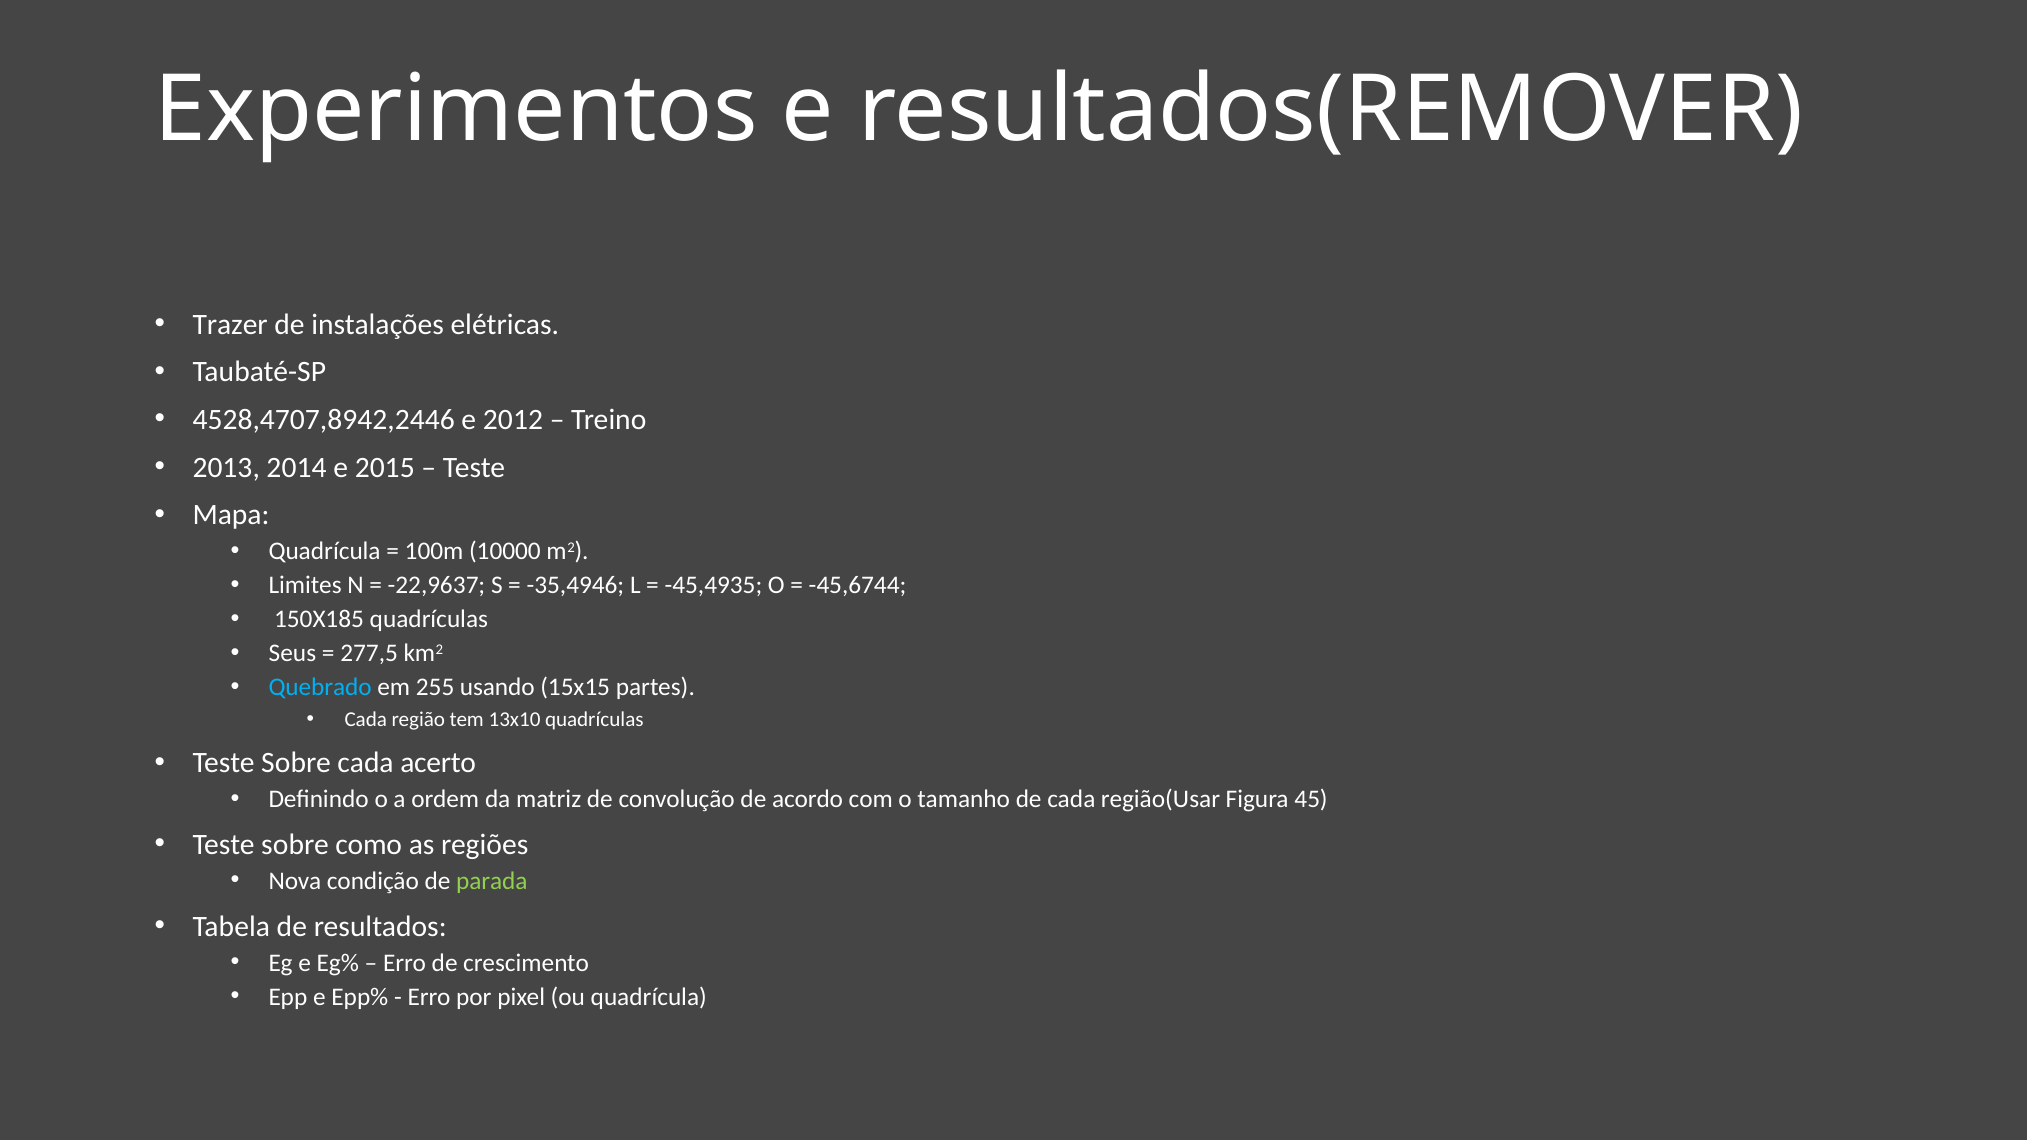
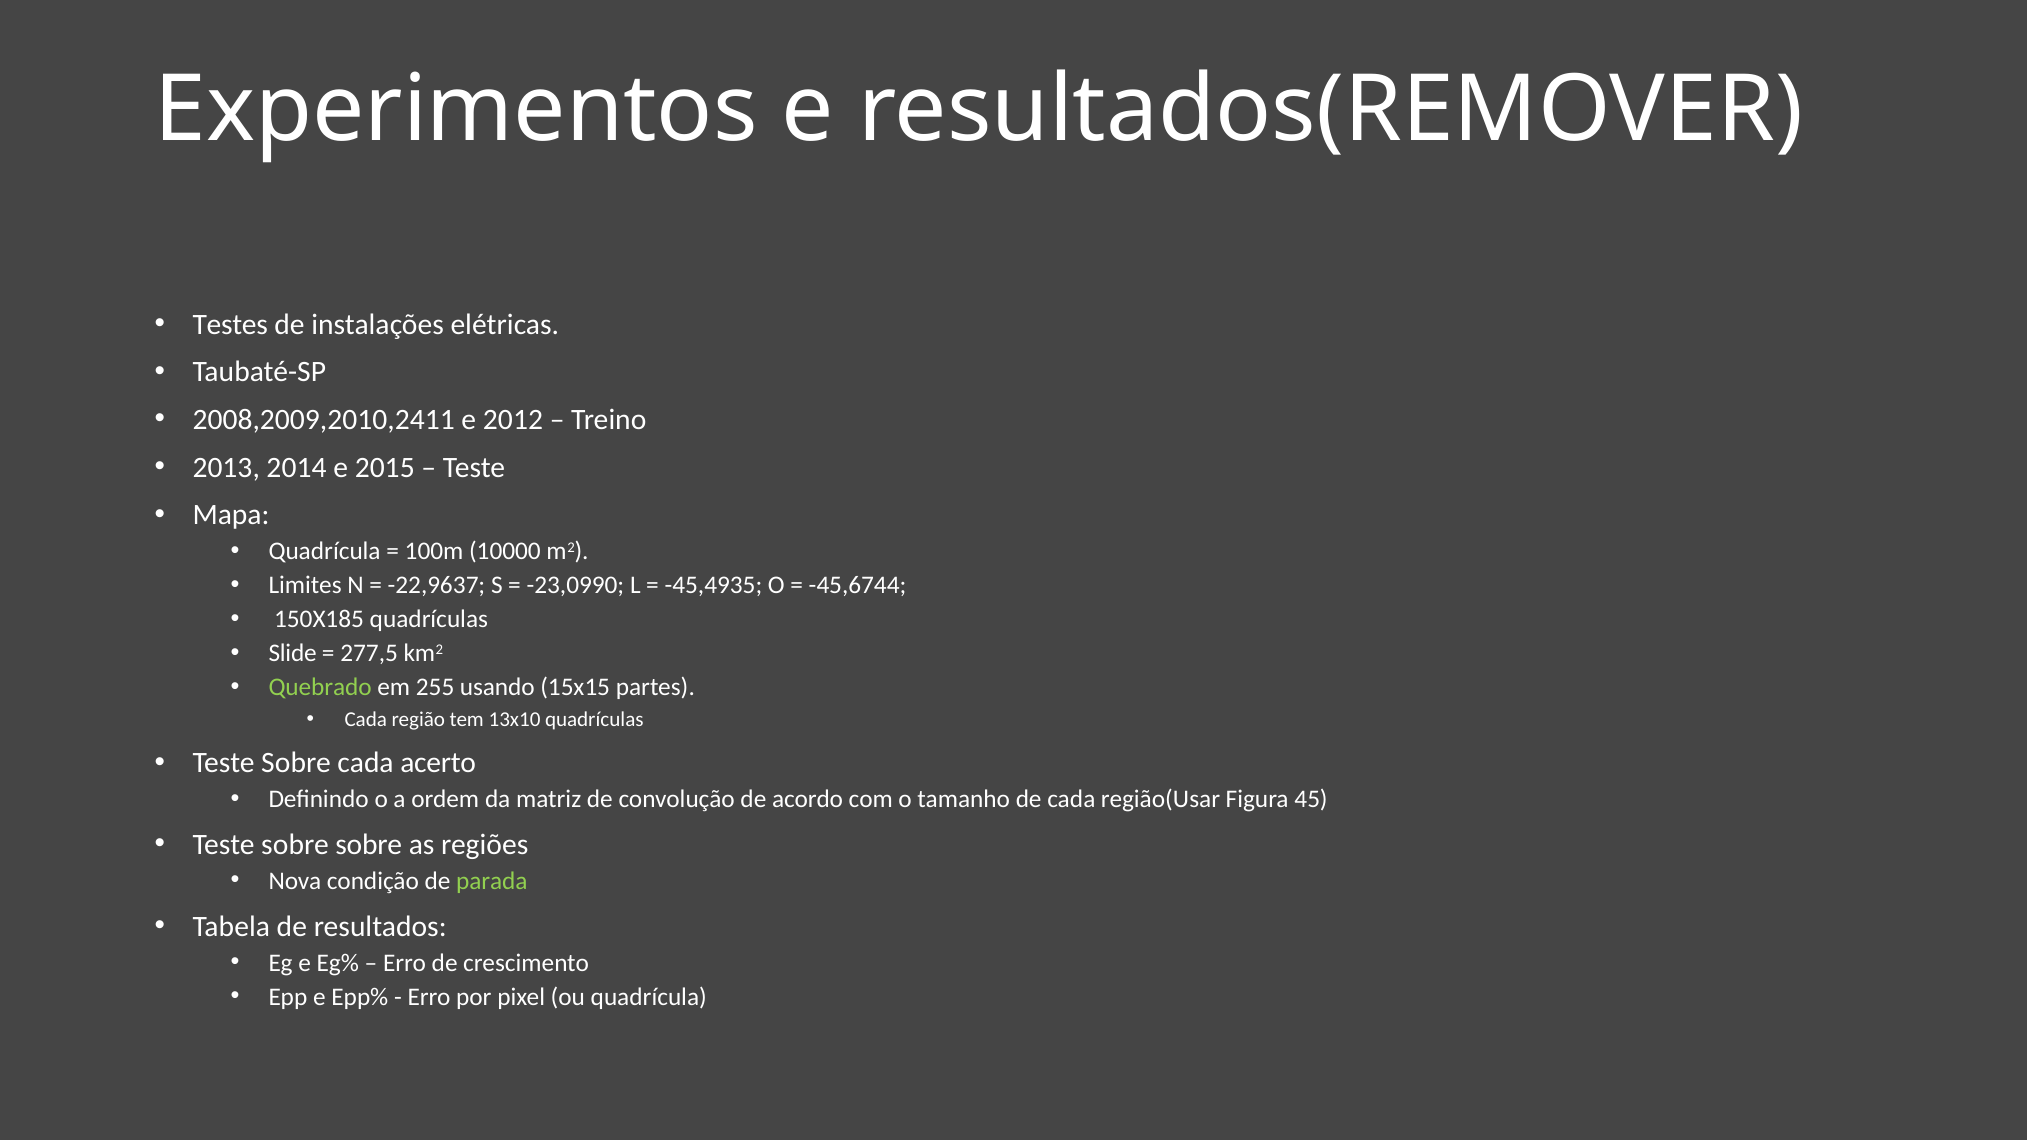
Trazer: Trazer -> Testes
4528,4707,8942,2446: 4528,4707,8942,2446 -> 2008,2009,2010,2411
-35,4946: -35,4946 -> -23,0990
Seus: Seus -> Slide
Quebrado colour: light blue -> light green
sobre como: como -> sobre
